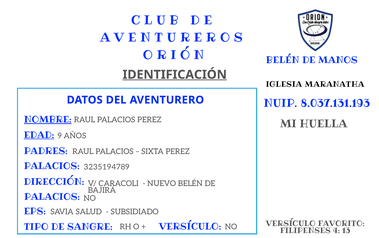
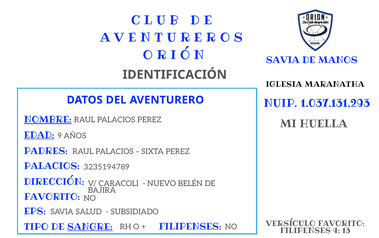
BELÉN at (283, 60): BELÉN -> SAVIA
IDENTIFICACIÓN underline: present -> none
8.037.131.193: 8.037.131.193 -> 1.037.131.293
PALACIOS at (52, 197): PALACIOS -> FAVORITO
VERSÍCULO at (190, 227): VERSÍCULO -> FILIPENSES
SANGRE underline: none -> present
